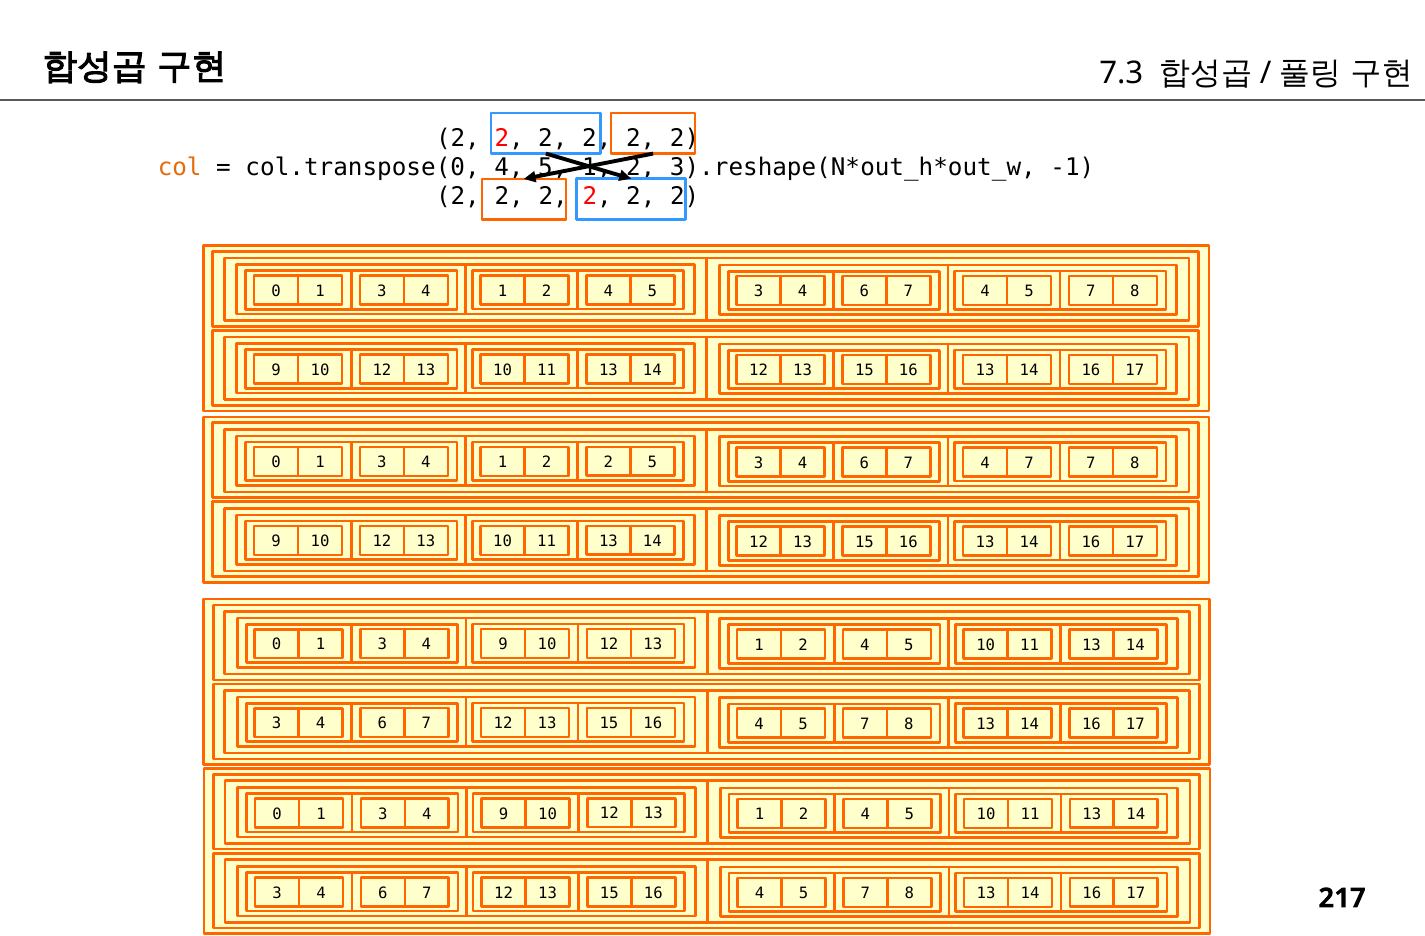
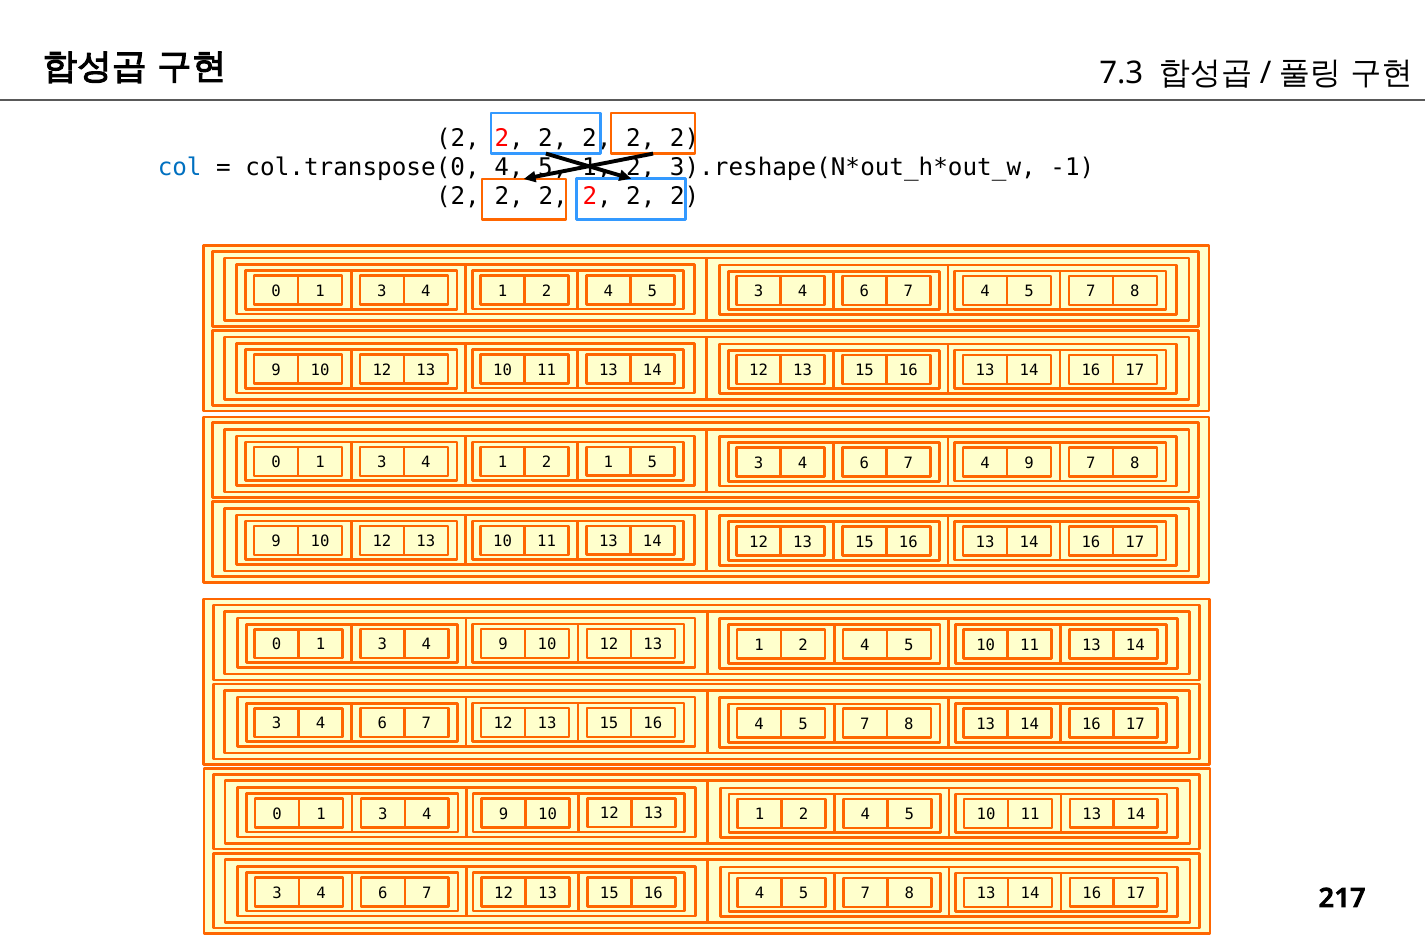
col colour: orange -> blue
1 2 2: 2 -> 1
7 4 7: 7 -> 9
